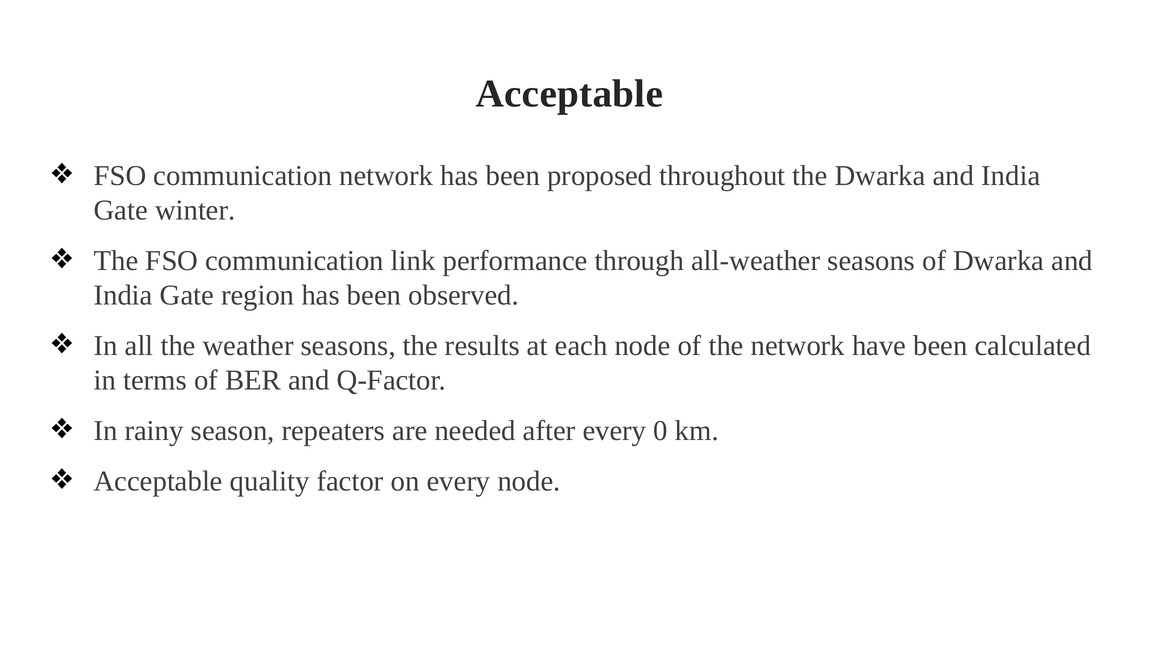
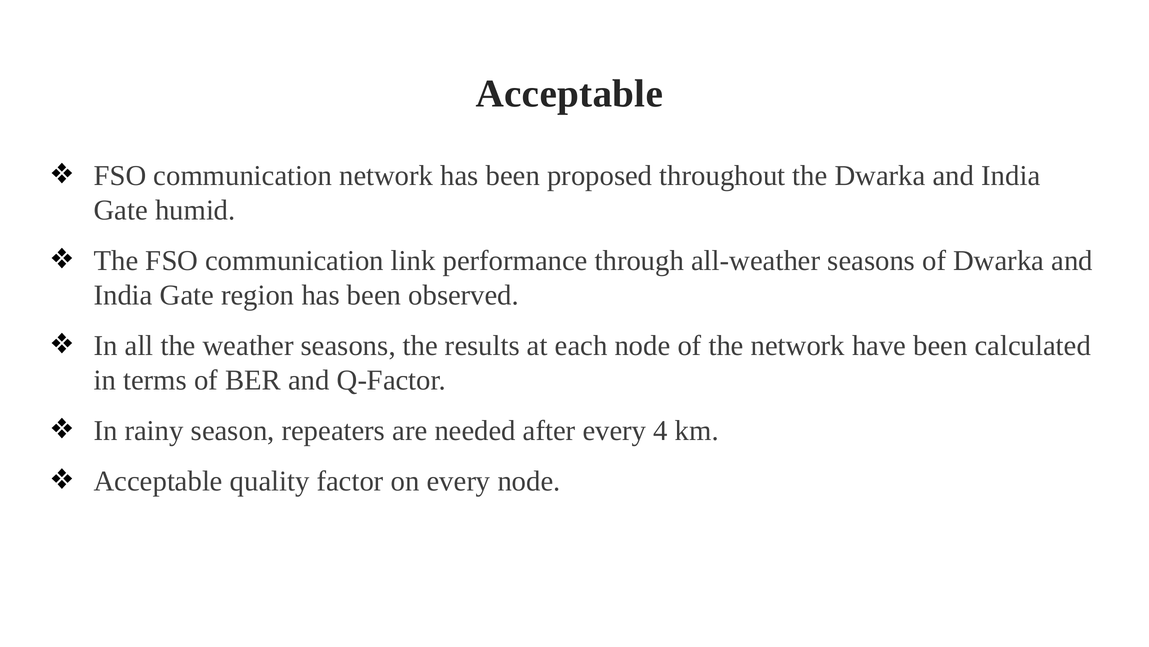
winter: winter -> humid
0: 0 -> 4
